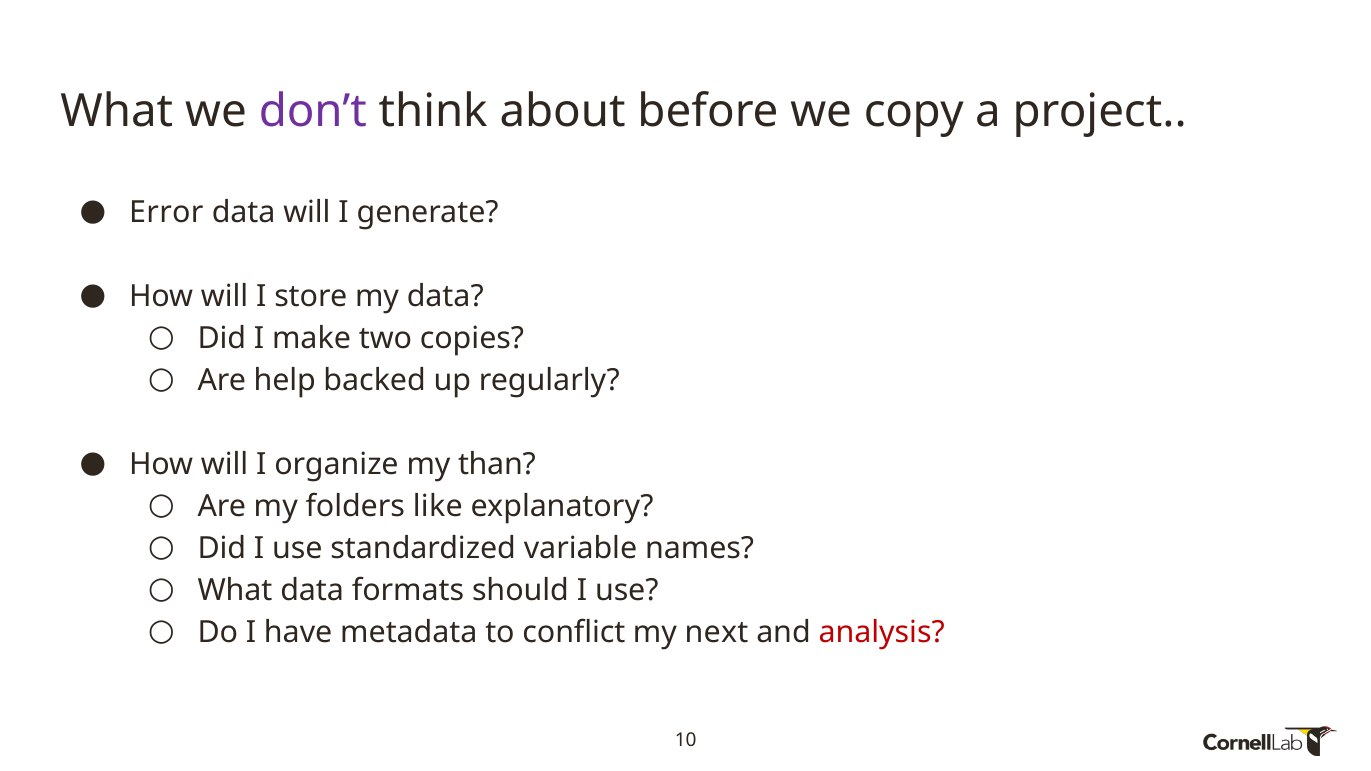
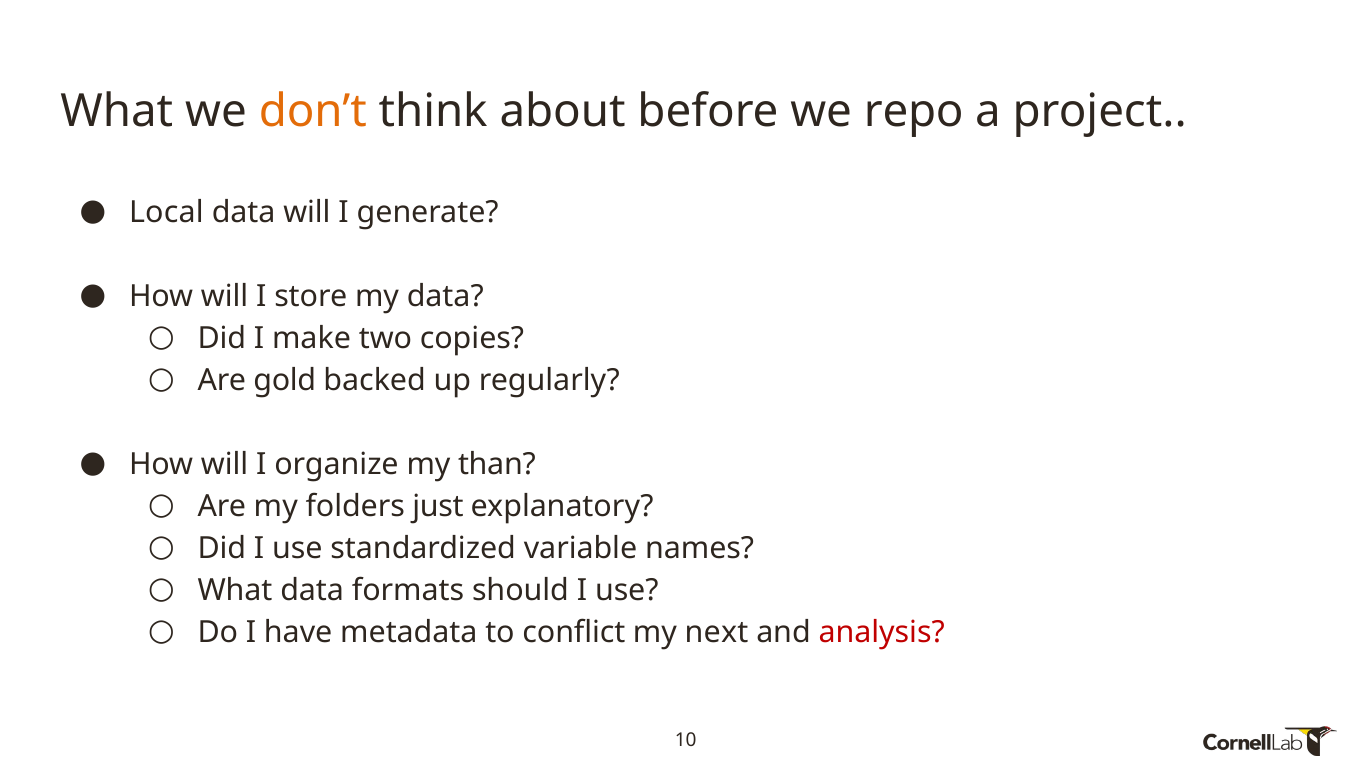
don’t colour: purple -> orange
copy: copy -> repo
Error: Error -> Local
help: help -> gold
like: like -> just
